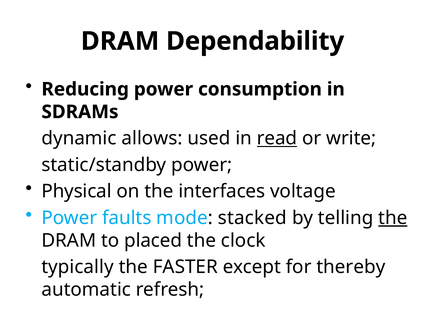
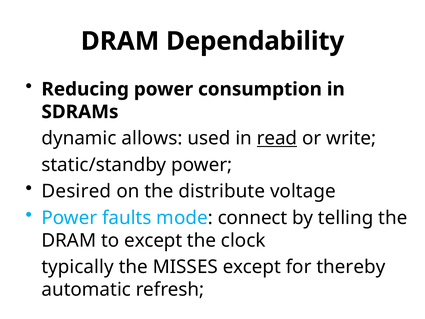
Physical: Physical -> Desired
interfaces: interfaces -> distribute
stacked: stacked -> connect
the at (393, 218) underline: present -> none
to placed: placed -> except
FASTER: FASTER -> MISSES
